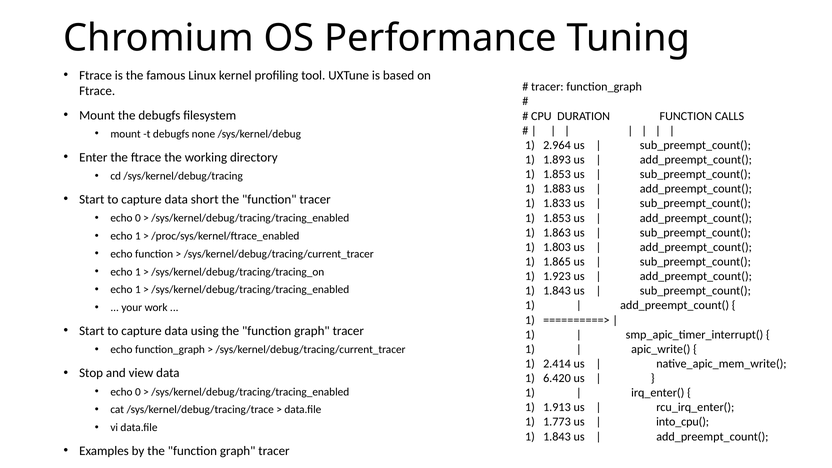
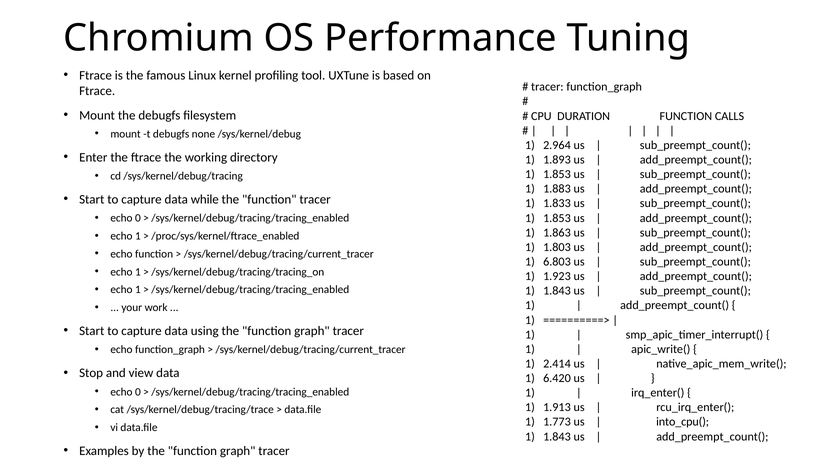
short: short -> while
1.865: 1.865 -> 6.803
